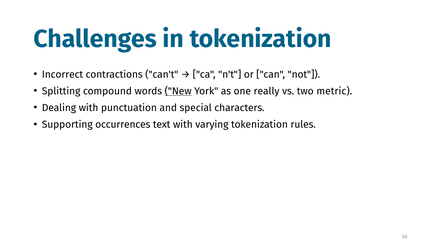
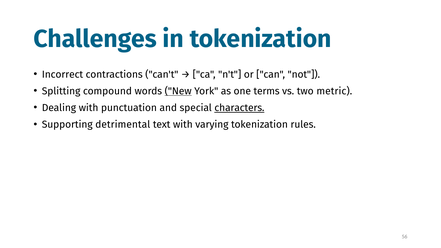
really: really -> terms
characters underline: none -> present
occurrences: occurrences -> detrimental
